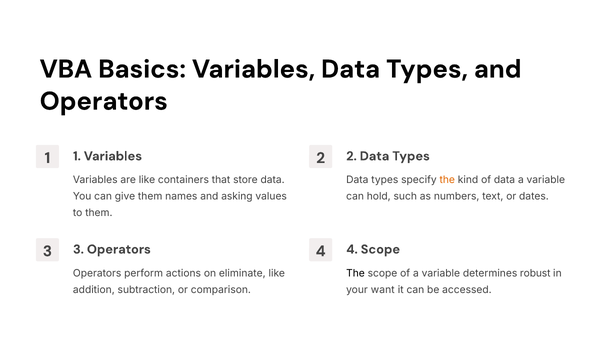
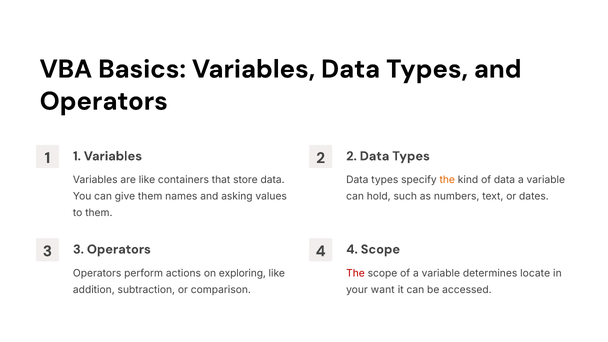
eliminate: eliminate -> exploring
The at (356, 273) colour: black -> red
robust: robust -> locate
